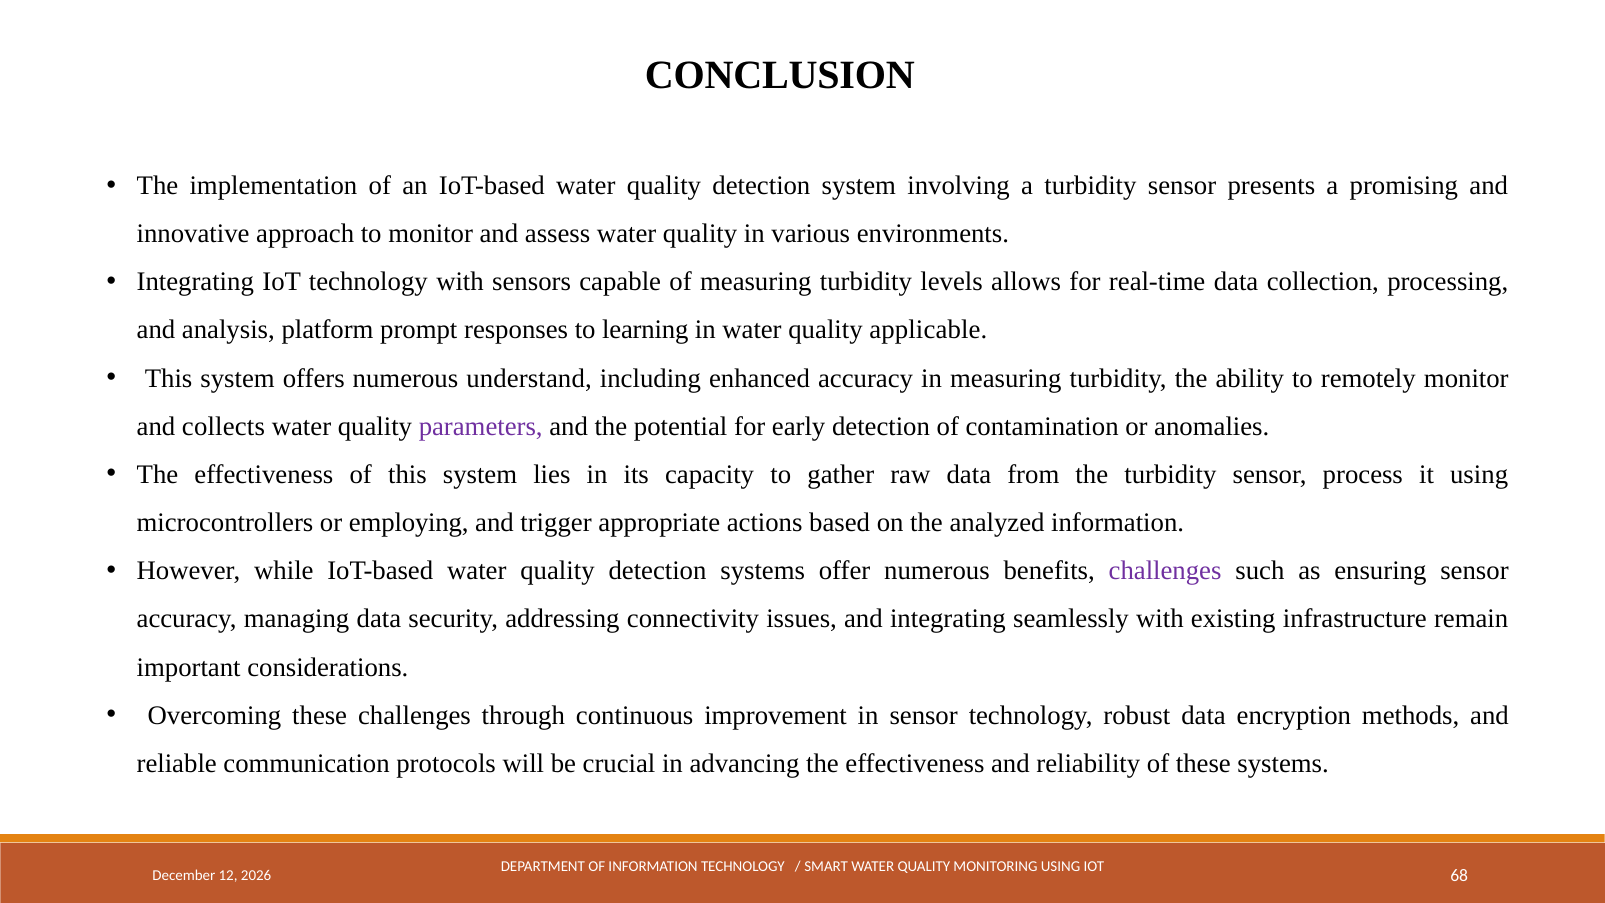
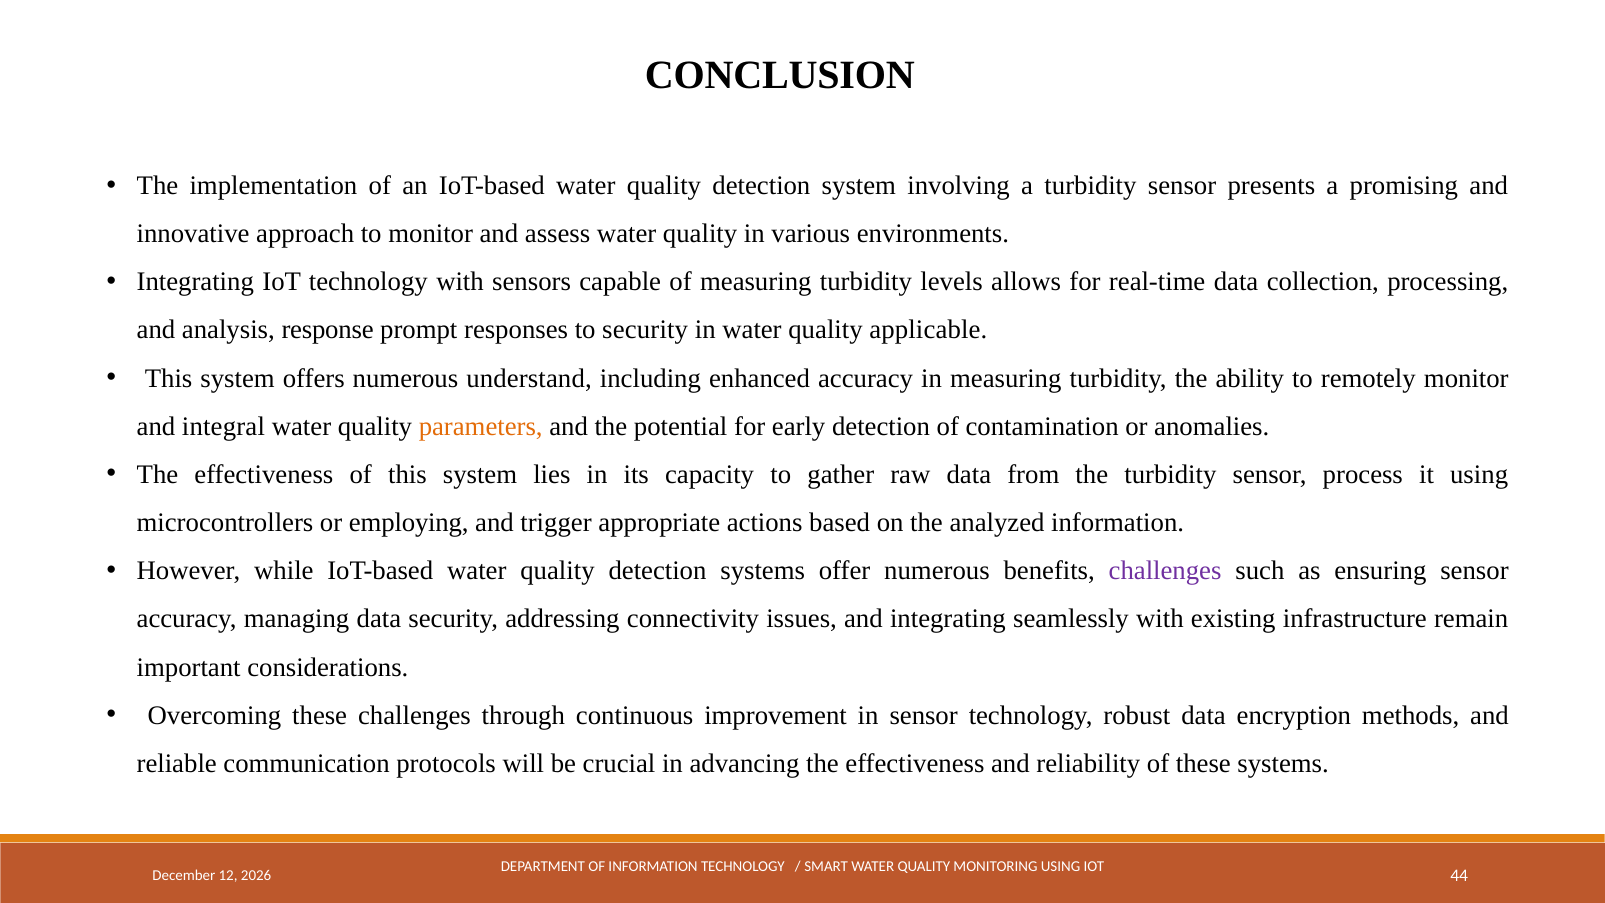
platform: platform -> response
to learning: learning -> security
collects: collects -> integral
parameters colour: purple -> orange
68: 68 -> 44
